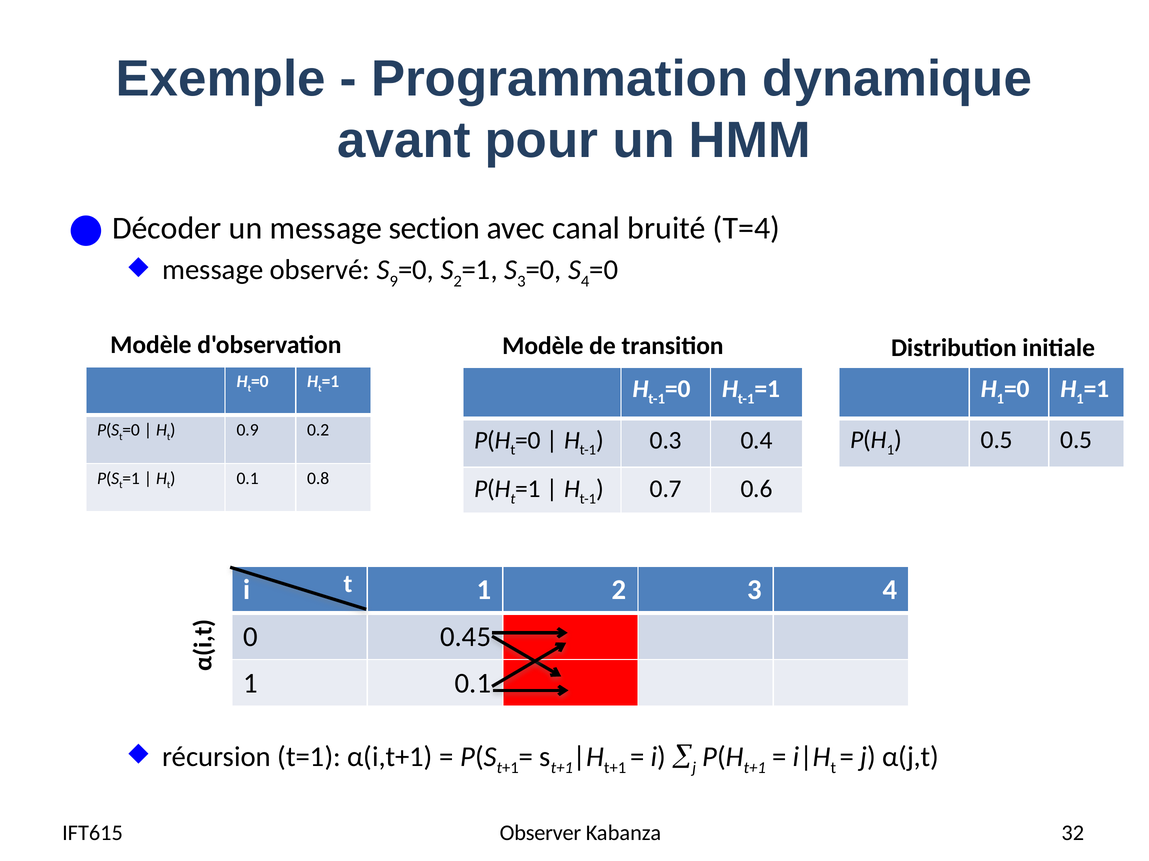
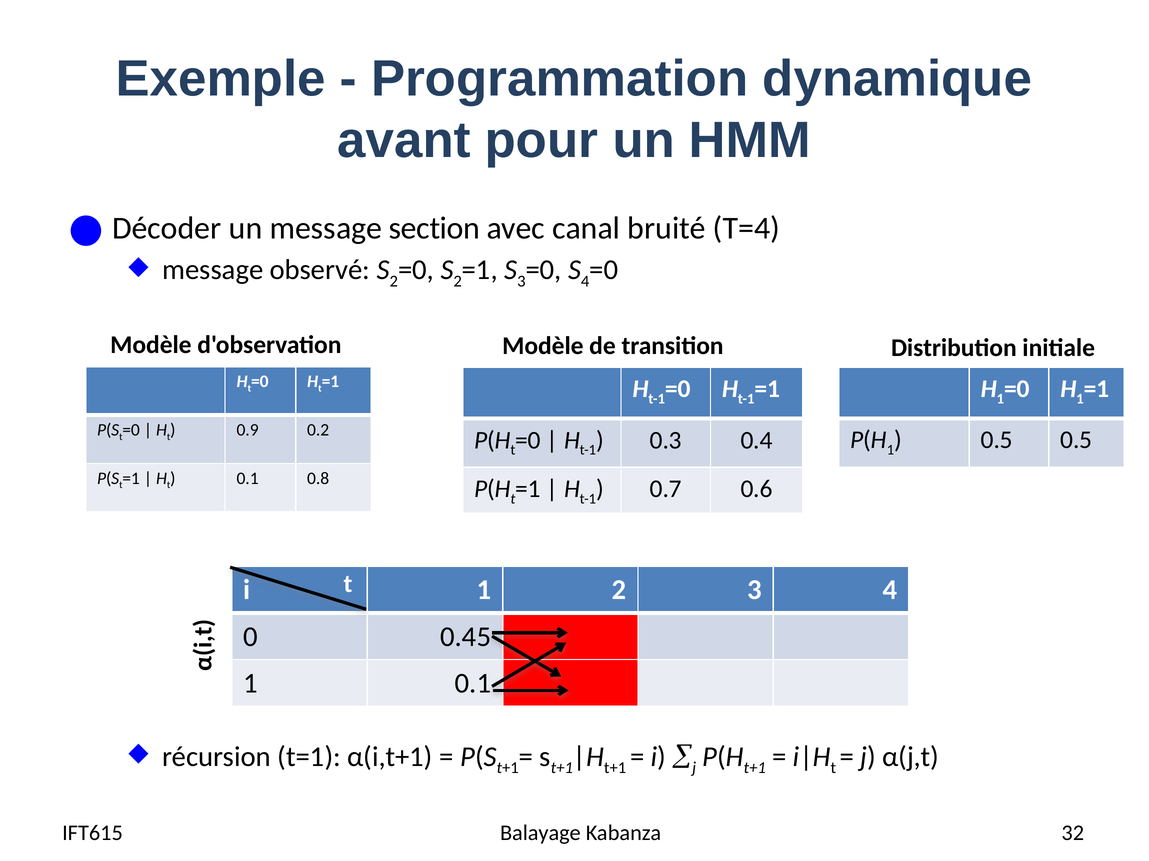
9 at (394, 281): 9 -> 2
Observer: Observer -> Balayage
